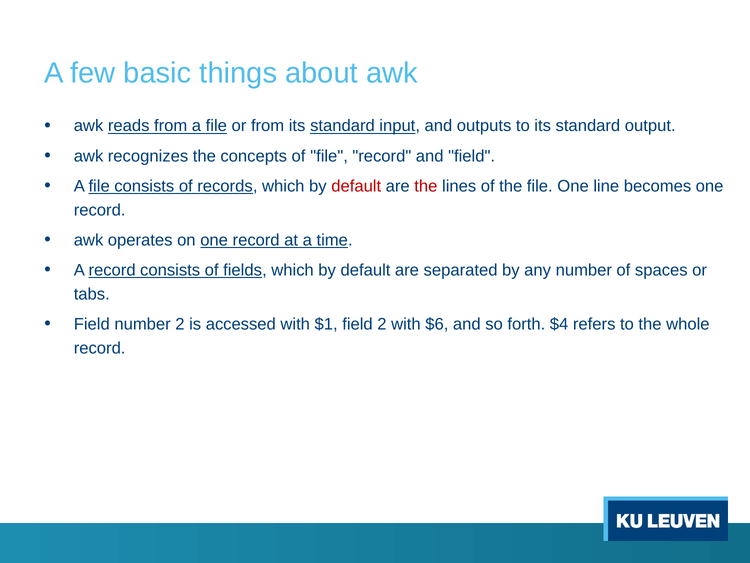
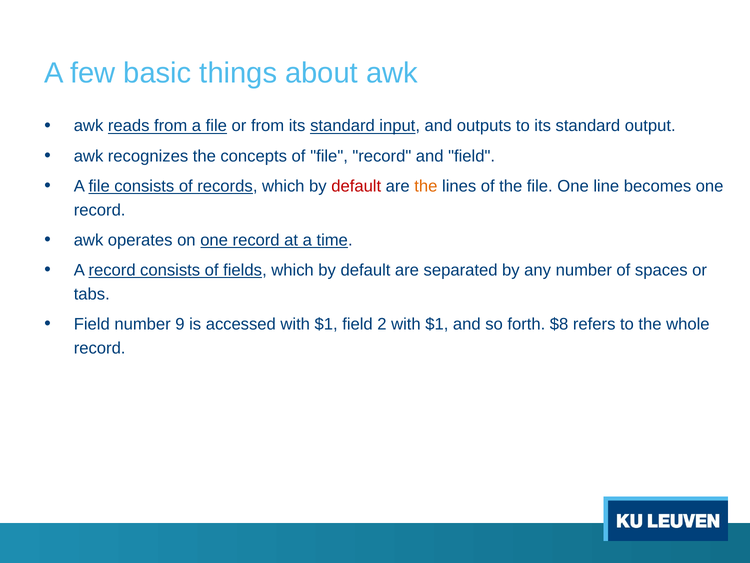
the at (426, 186) colour: red -> orange
number 2: 2 -> 9
2 with $6: $6 -> $1
$4: $4 -> $8
